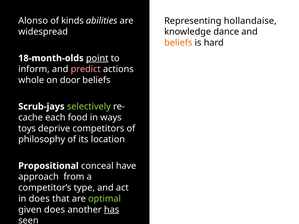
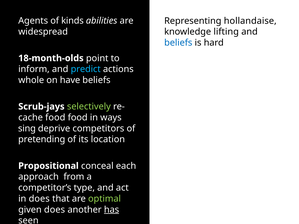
Alonso: Alonso -> Agents
dance: dance -> lifting
beliefs at (178, 43) colour: orange -> blue
point underline: present -> none
predict colour: pink -> light blue
door: door -> have
each at (55, 118): each -> food
toys: toys -> sing
philosophy: philosophy -> pretending
have: have -> each
